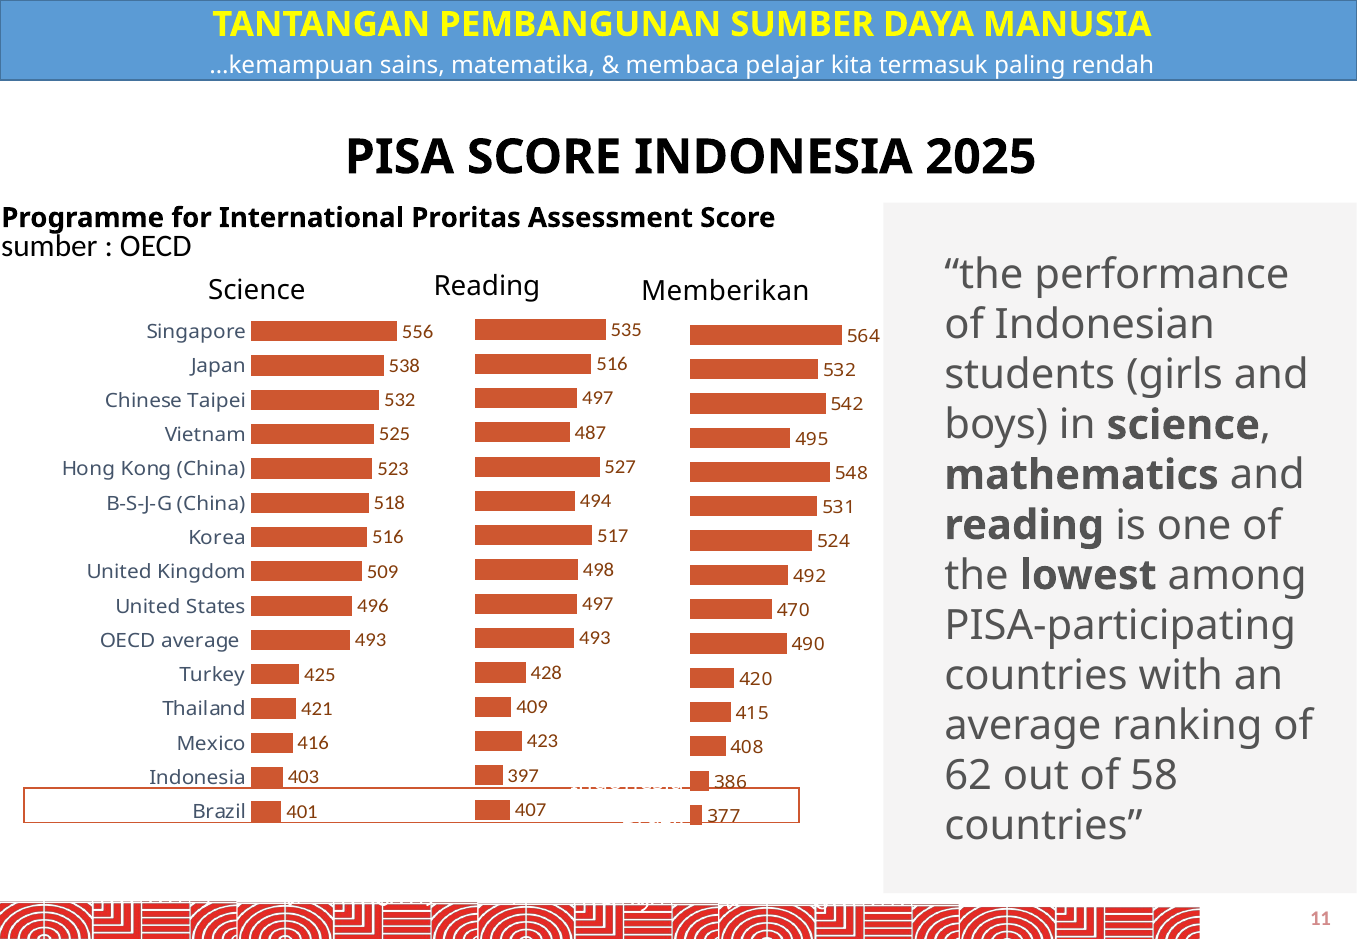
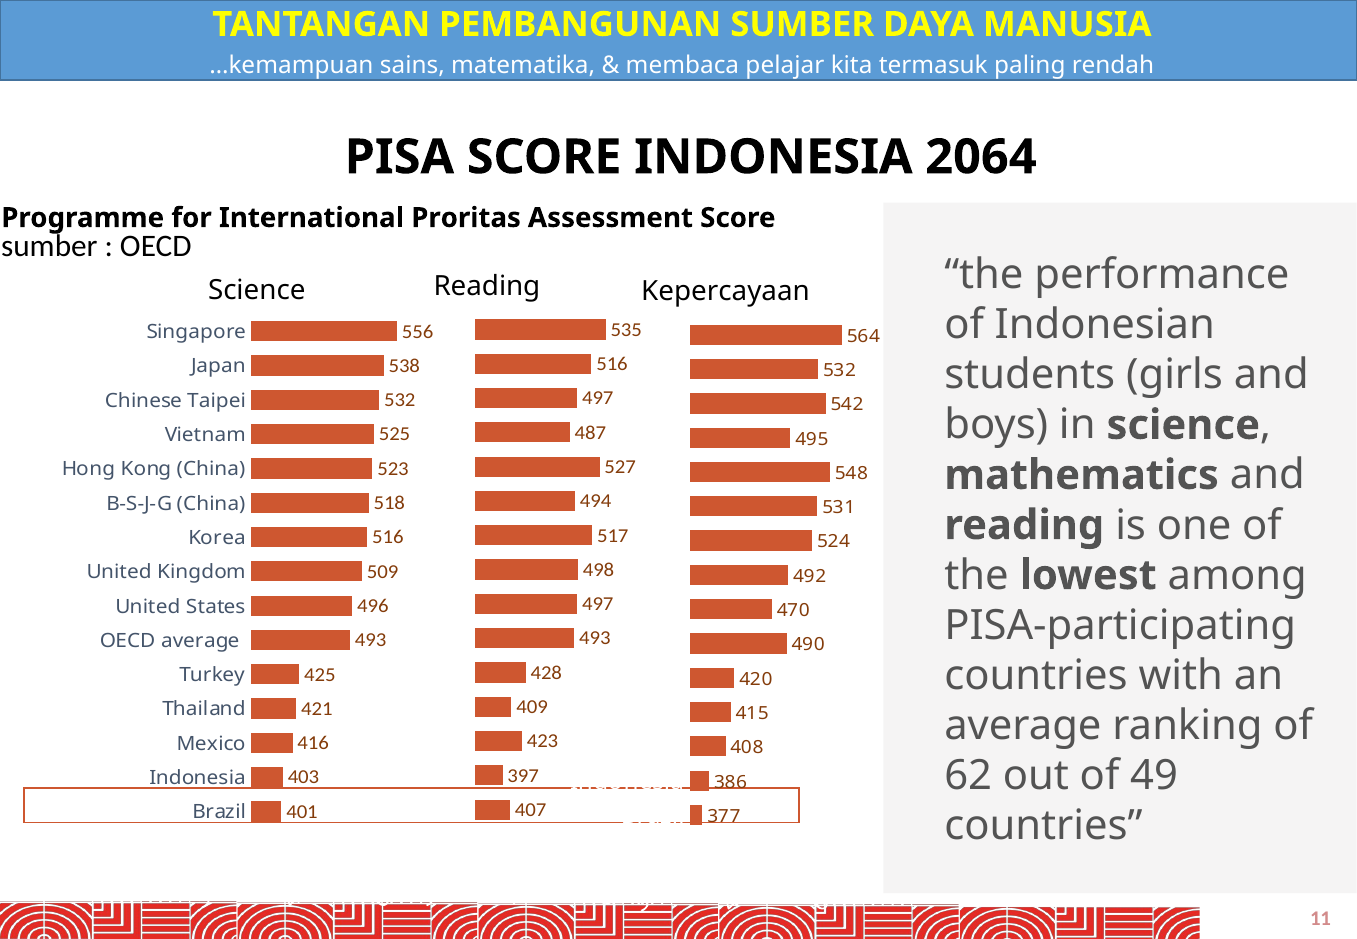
2025: 2025 -> 2064
Memberikan: Memberikan -> Kepercayaan
58: 58 -> 49
